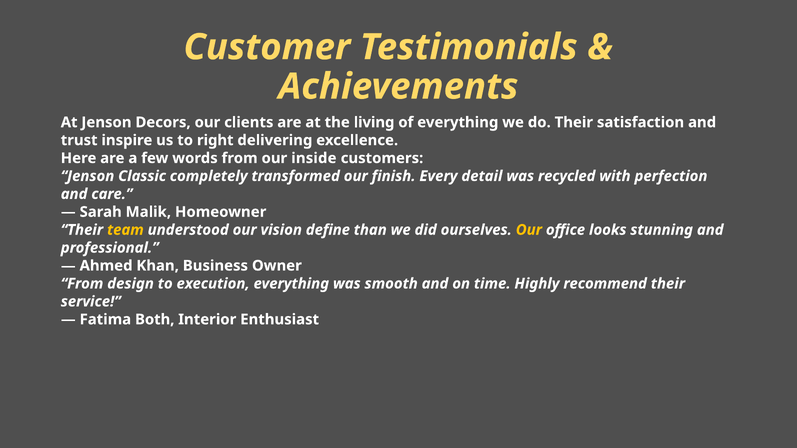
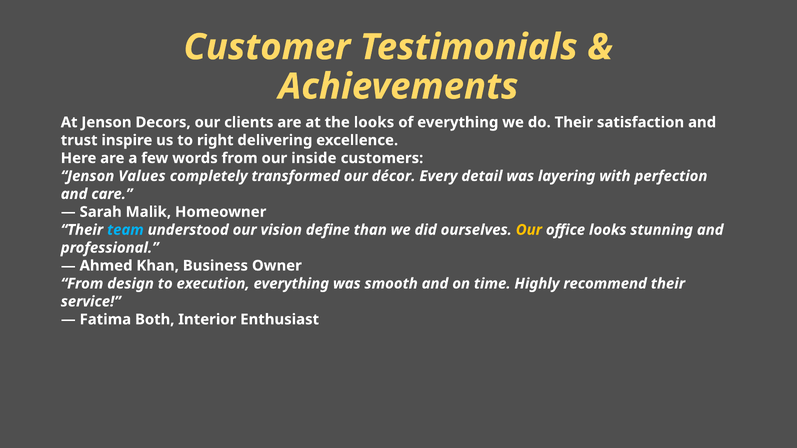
the living: living -> looks
Classic: Classic -> Values
finish: finish -> décor
recycled: recycled -> layering
team colour: yellow -> light blue
